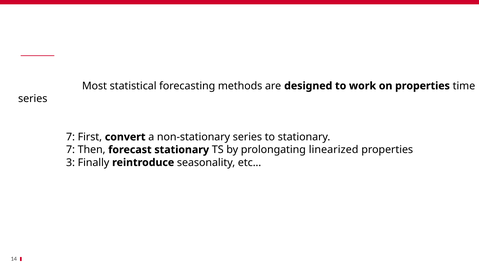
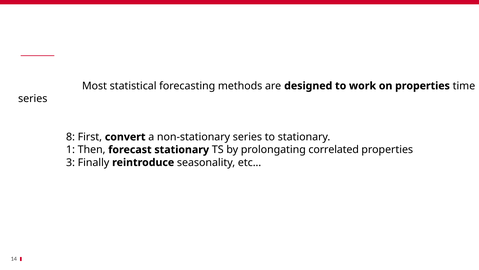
7 at (71, 137): 7 -> 8
7 at (71, 150): 7 -> 1
linearized: linearized -> correlated
